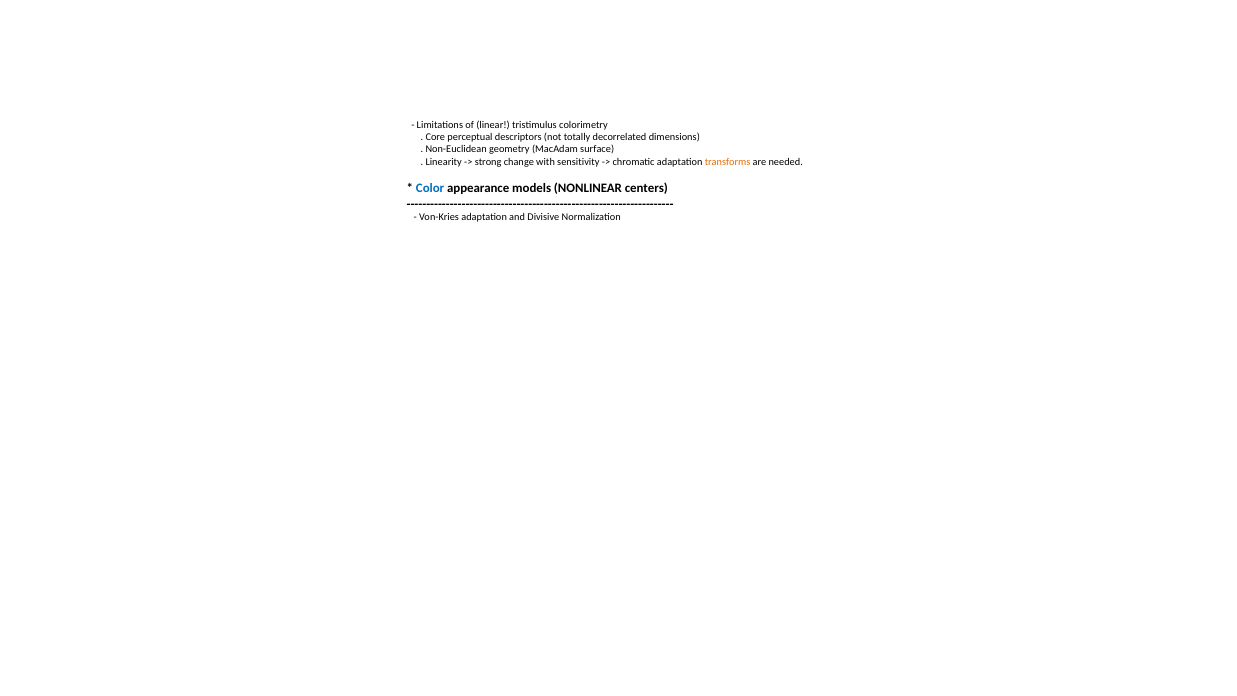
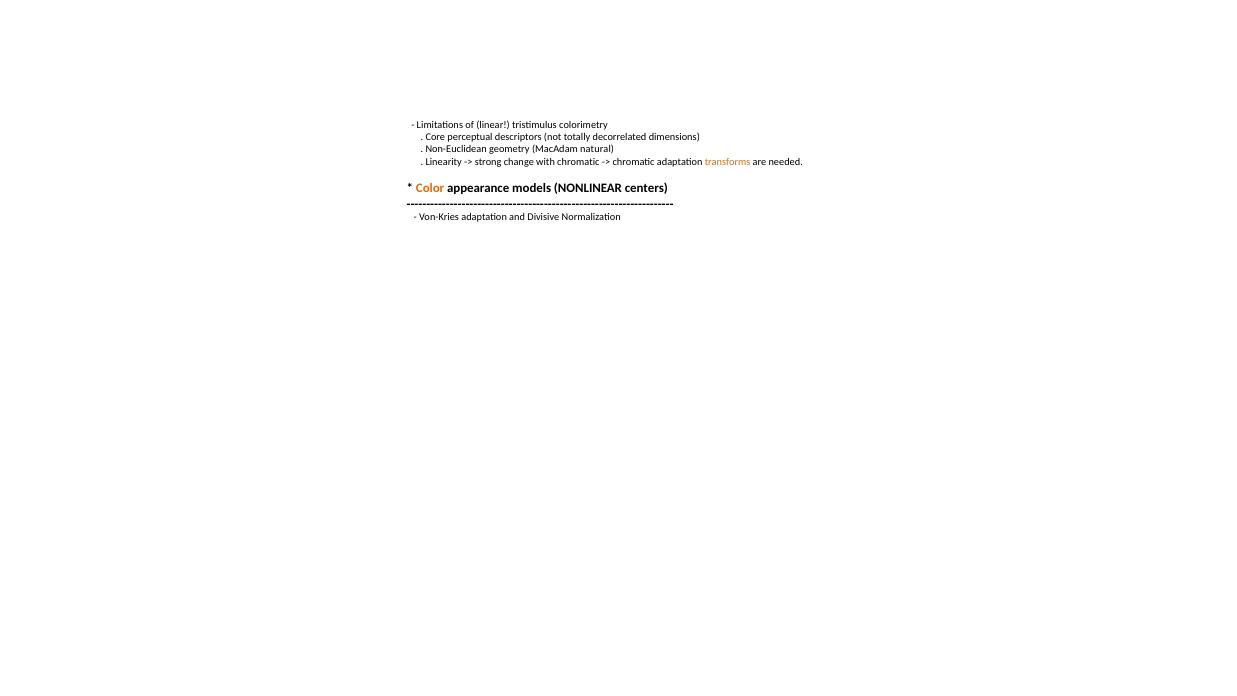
surface: surface -> natural
with sensitivity: sensitivity -> chromatic
Color colour: blue -> orange
